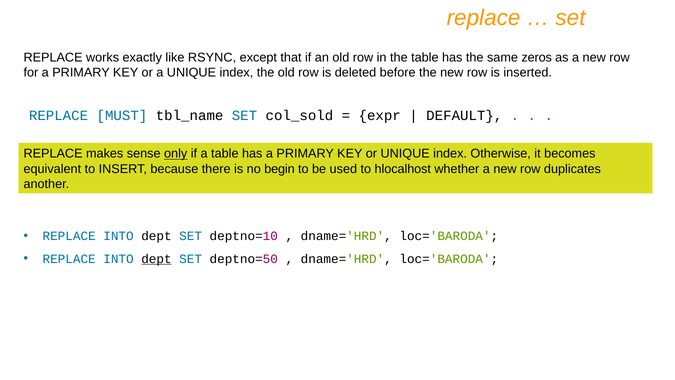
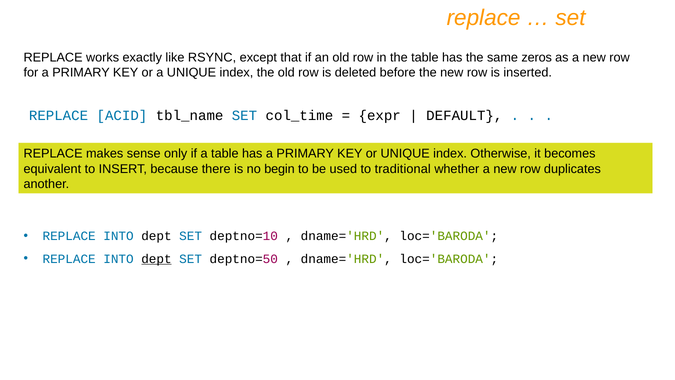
MUST: MUST -> ACID
col_sold: col_sold -> col_time
only underline: present -> none
hlocalhost: hlocalhost -> traditional
